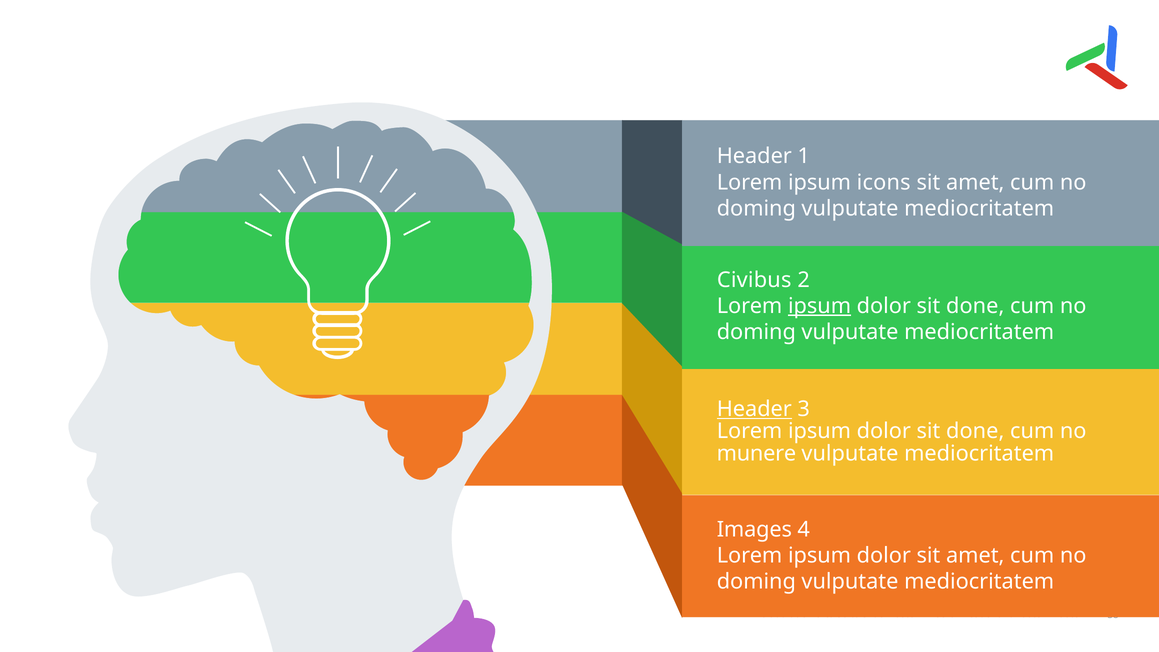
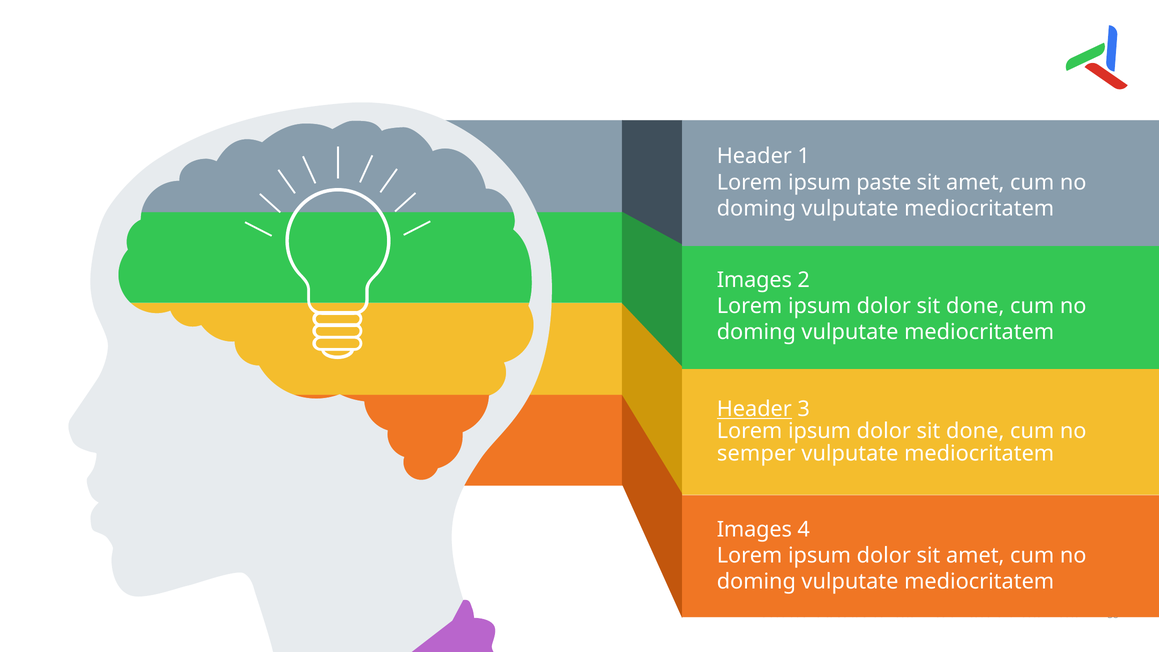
icons: icons -> paste
Civibus at (754, 280): Civibus -> Images
ipsum at (820, 306) underline: present -> none
munere: munere -> semper
